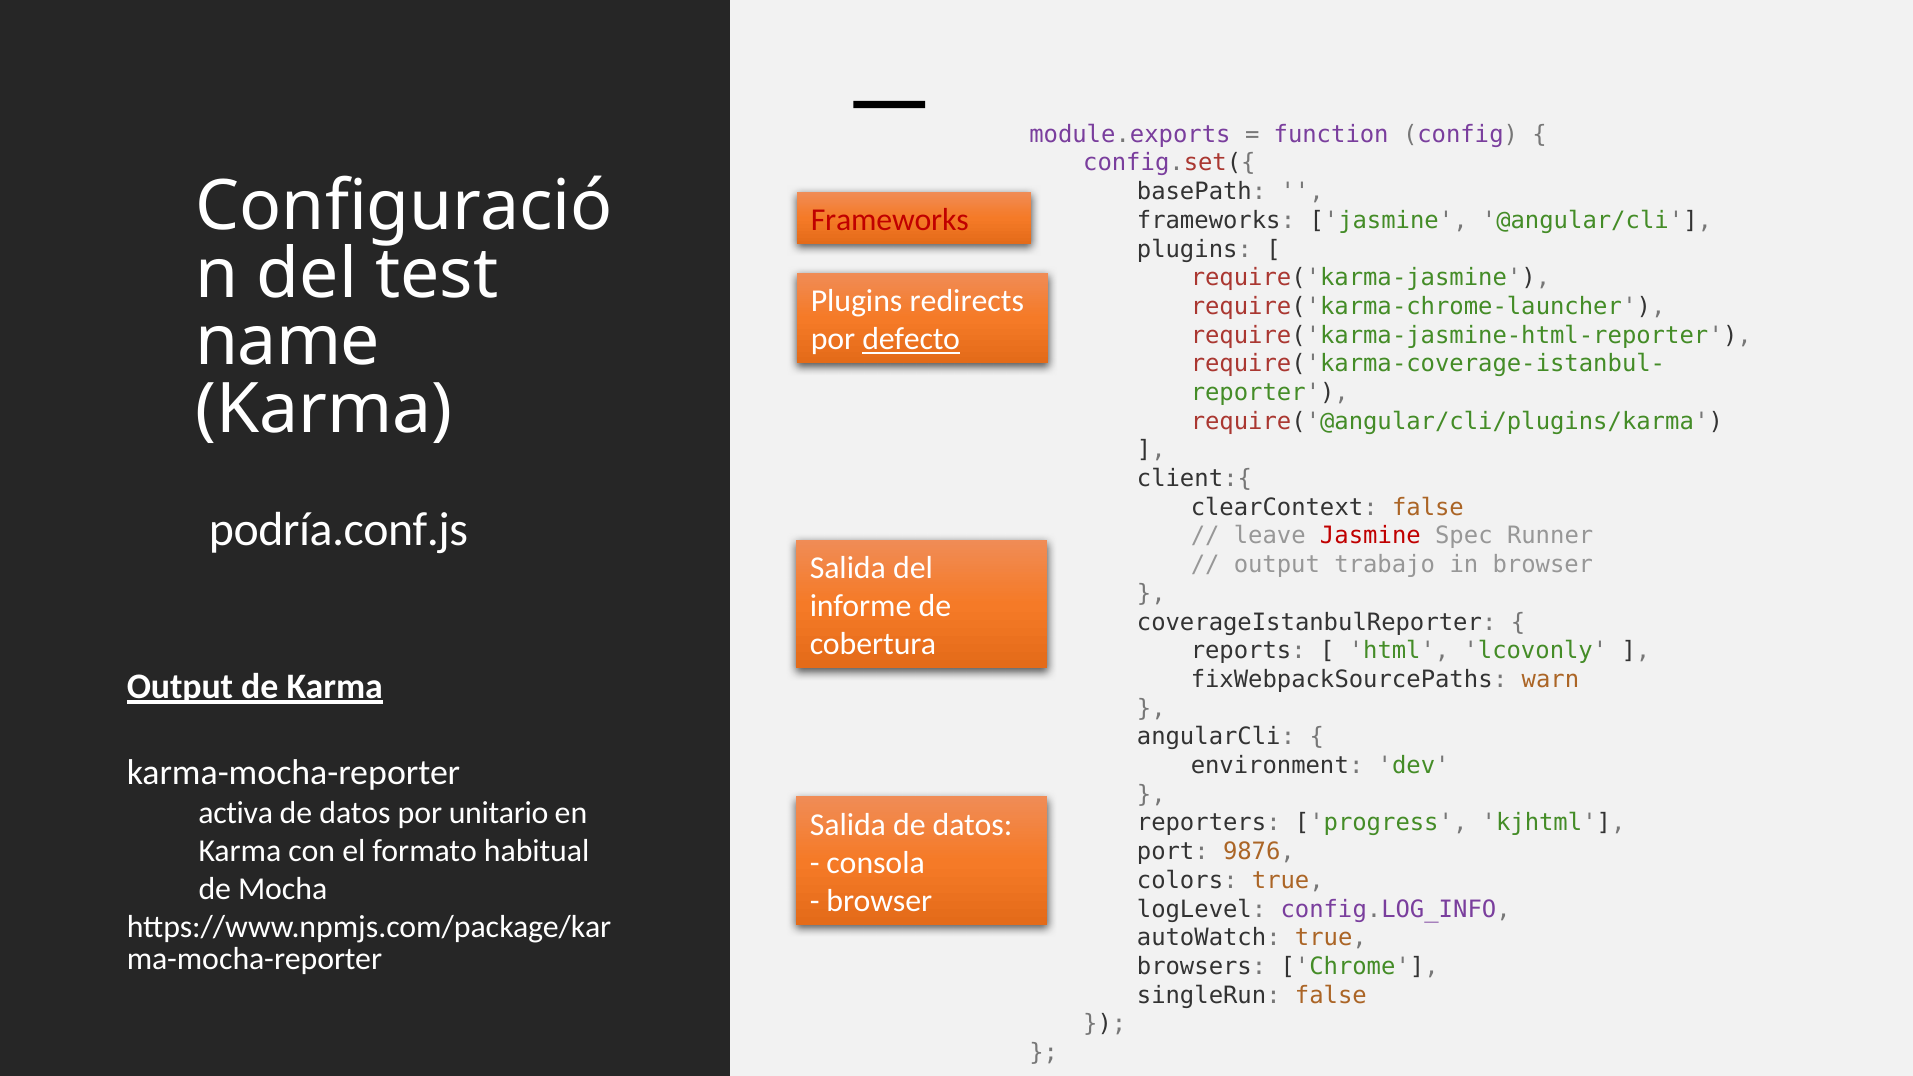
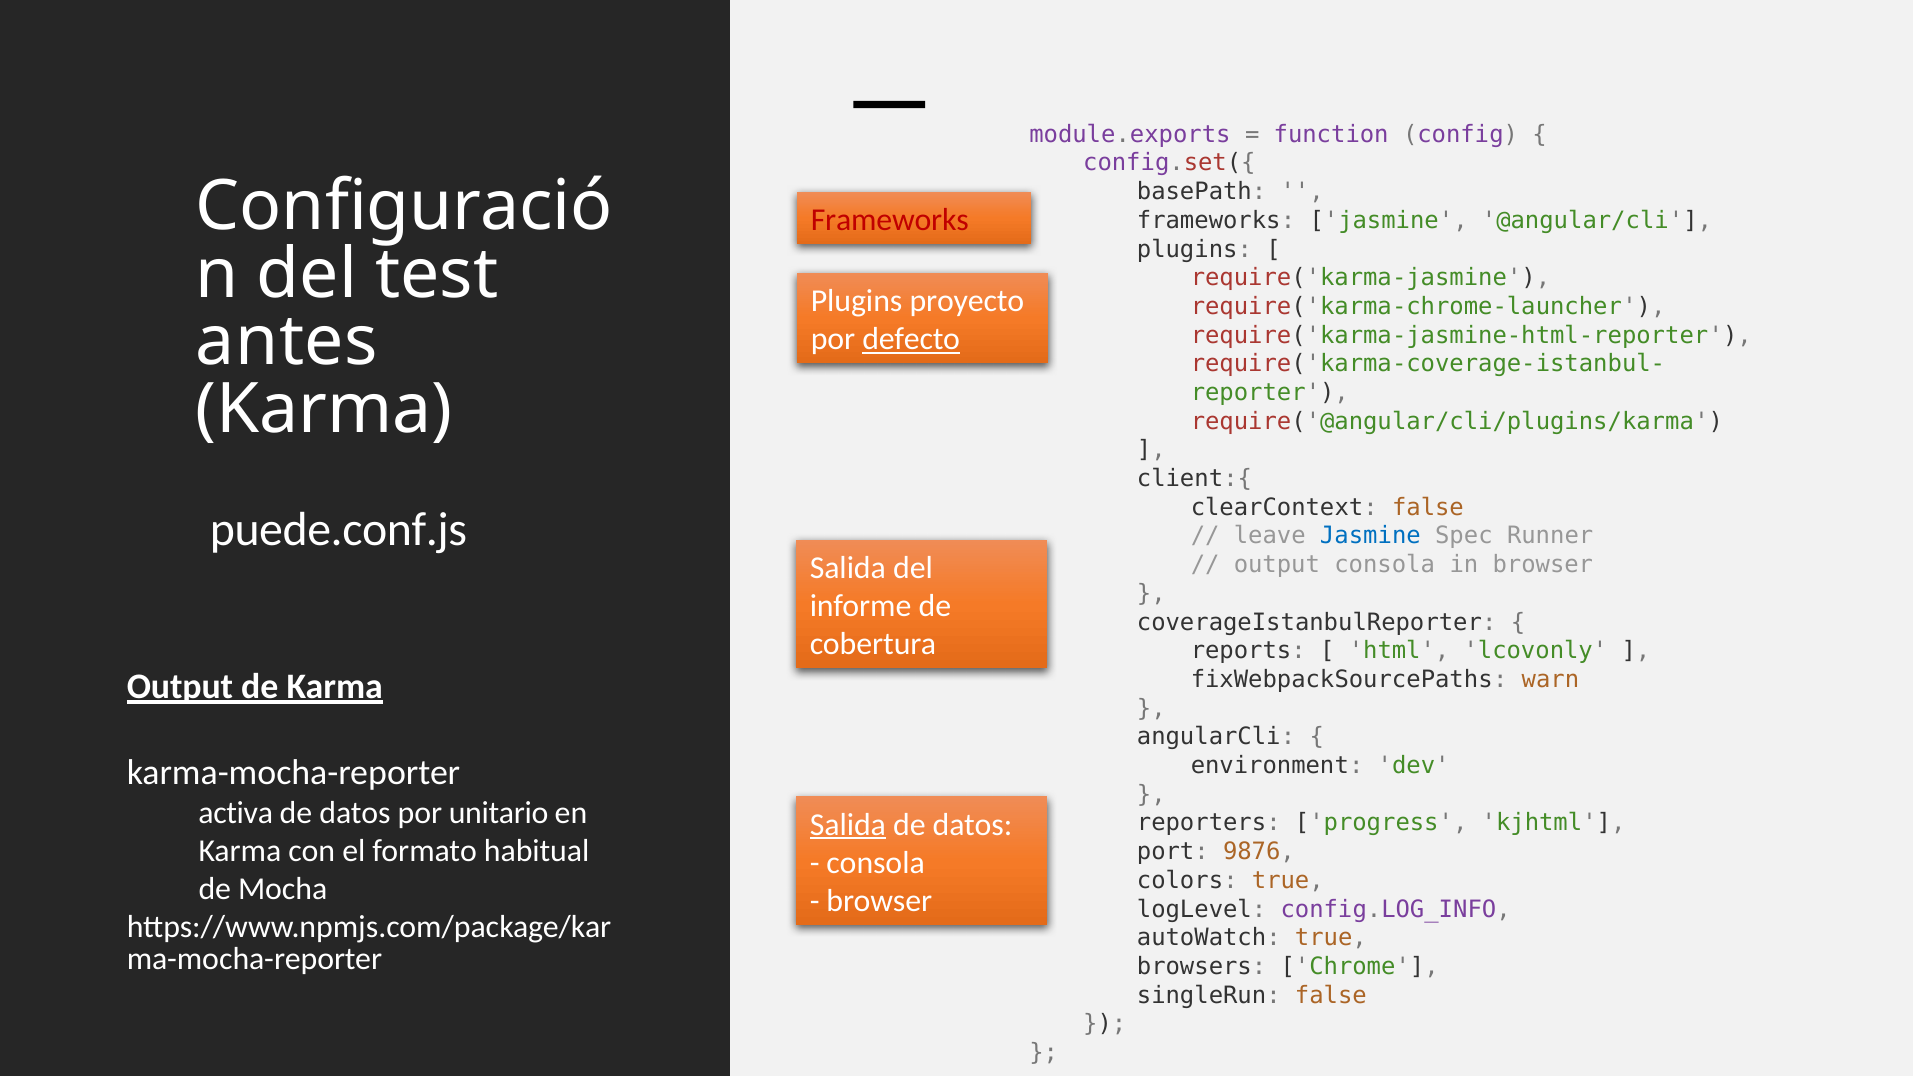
redirects: redirects -> proyecto
name: name -> antes
podría.conf.js: podría.conf.js -> puede.conf.js
Jasmine at (1370, 536) colour: red -> blue
output trabajo: trabajo -> consola
Salida at (848, 825) underline: none -> present
